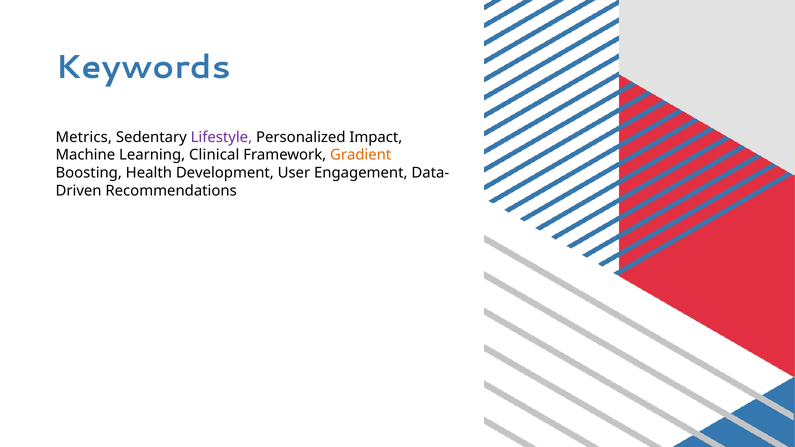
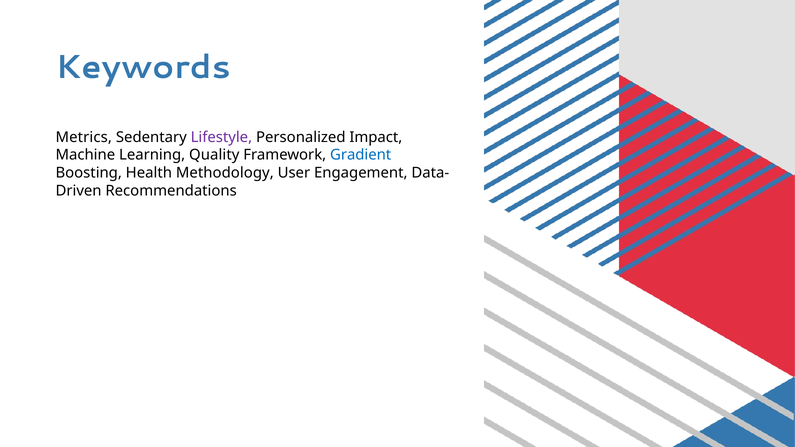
Clinical: Clinical -> Quality
Gradient colour: orange -> blue
Development: Development -> Methodology
